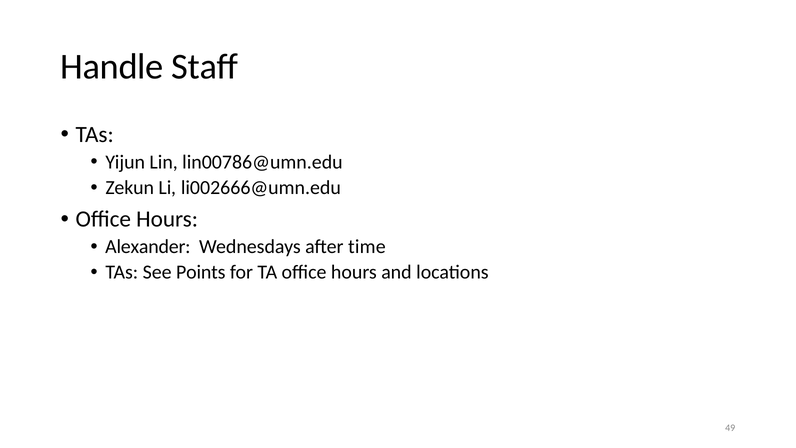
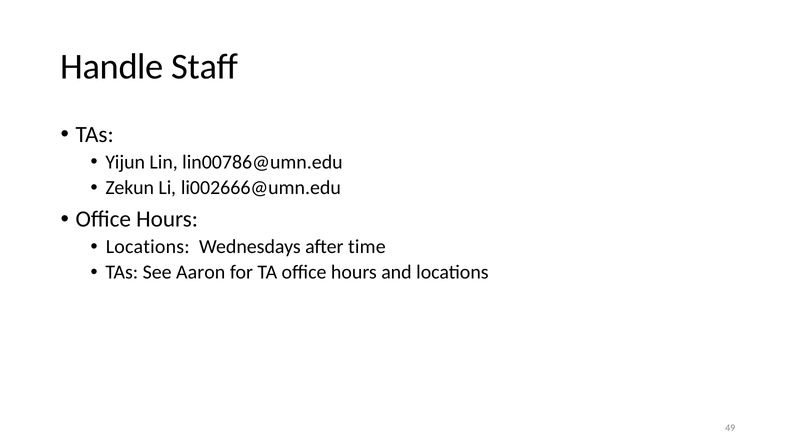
Alexander at (148, 247): Alexander -> Locations
Points: Points -> Aaron
